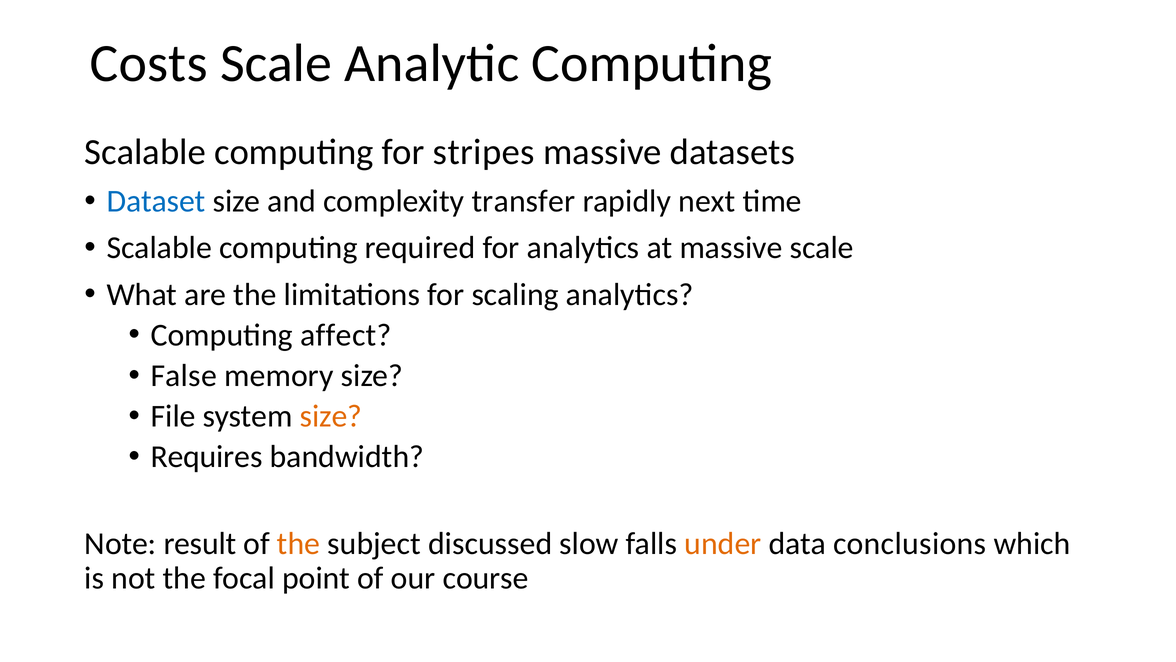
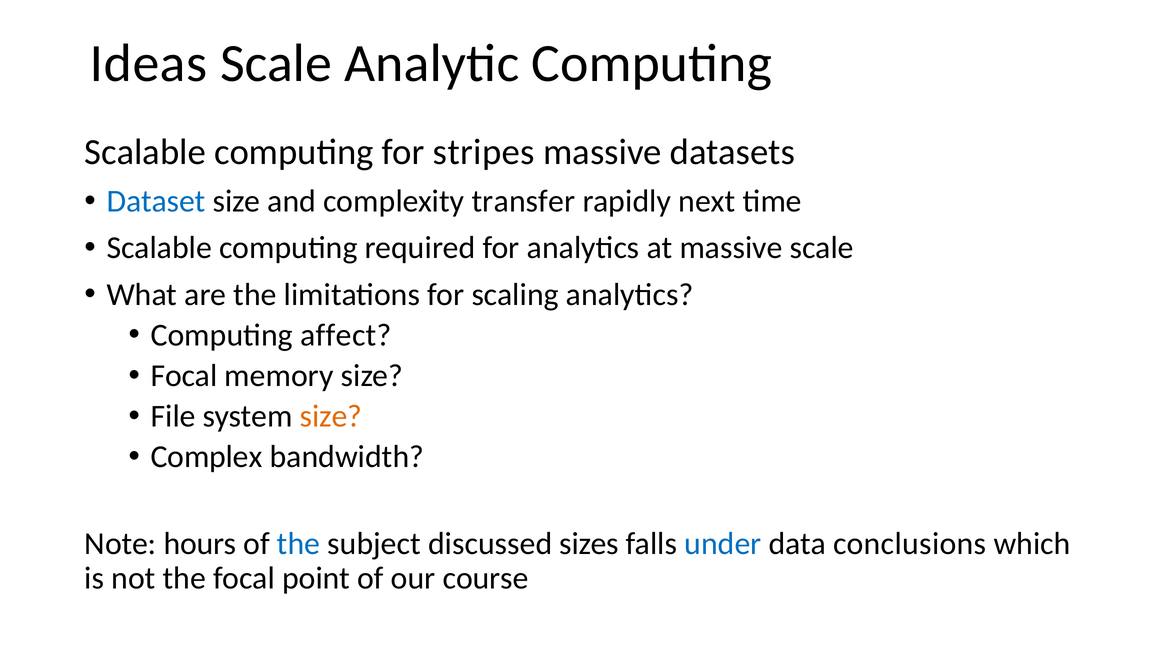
Costs: Costs -> Ideas
False at (184, 375): False -> Focal
Requires: Requires -> Complex
result: result -> hours
the at (299, 543) colour: orange -> blue
slow: slow -> sizes
under colour: orange -> blue
